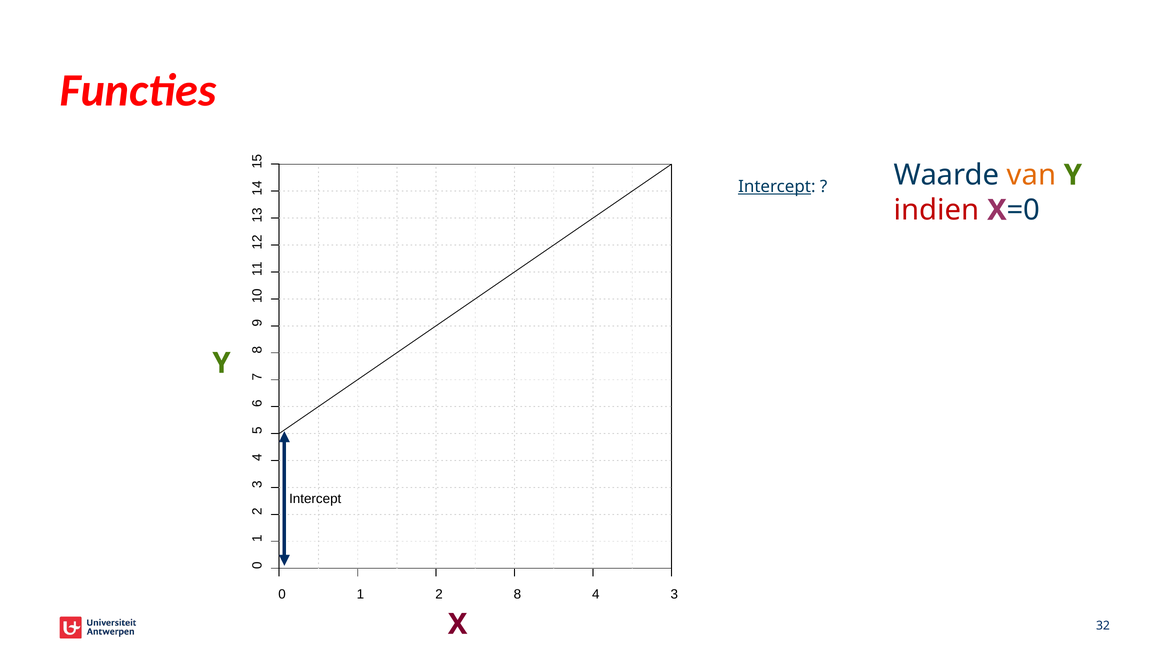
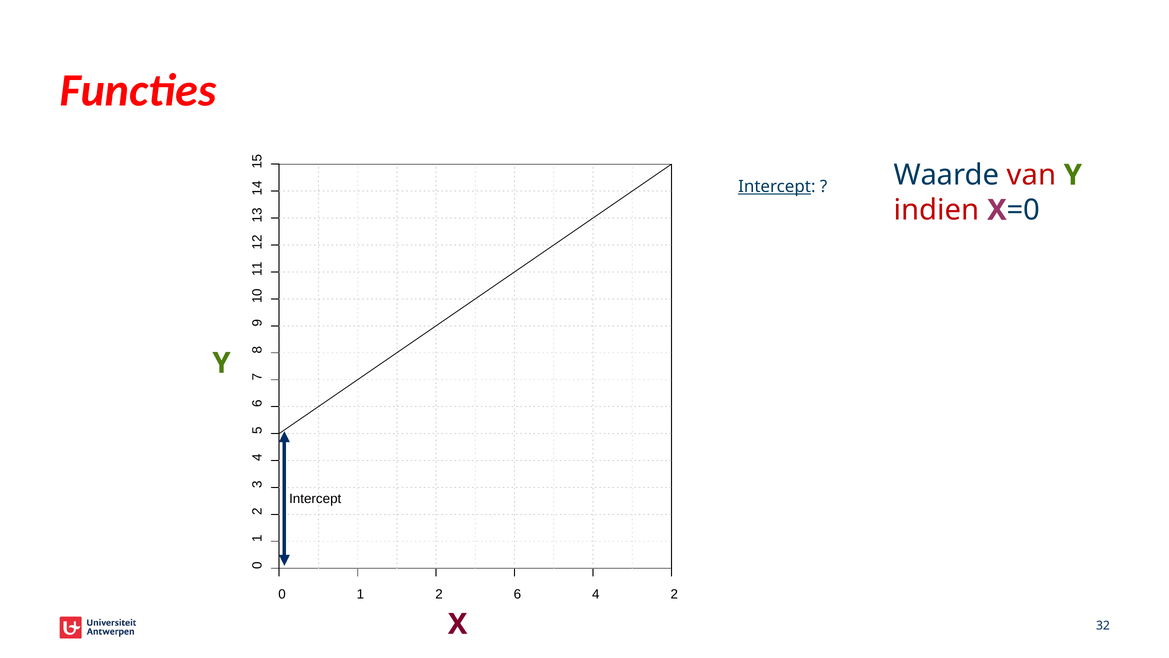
van colour: orange -> red
2 8: 8 -> 6
4 3: 3 -> 2
